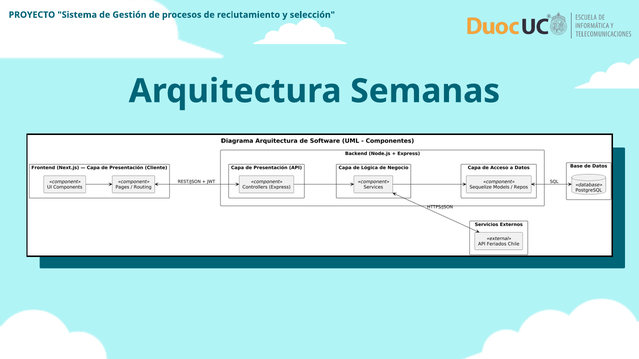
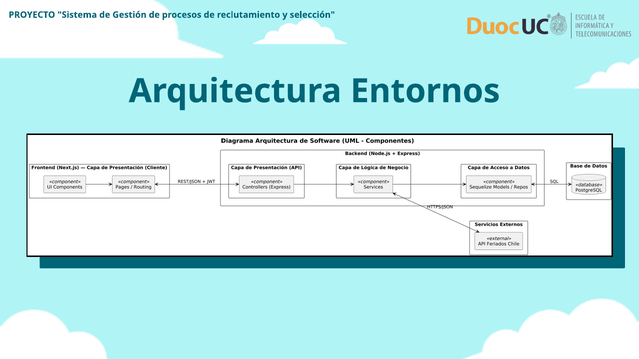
Semanas: Semanas -> Entornos
